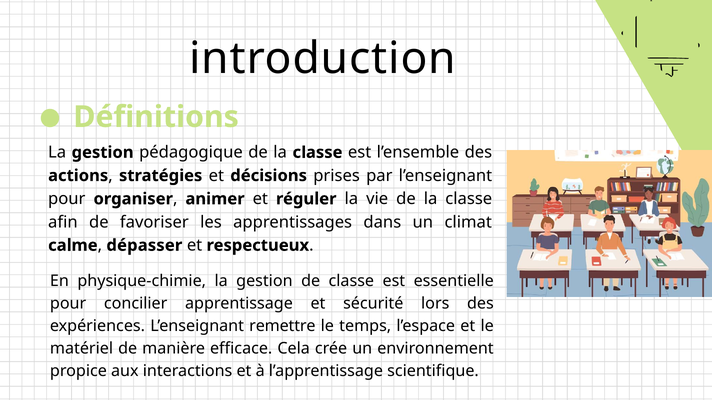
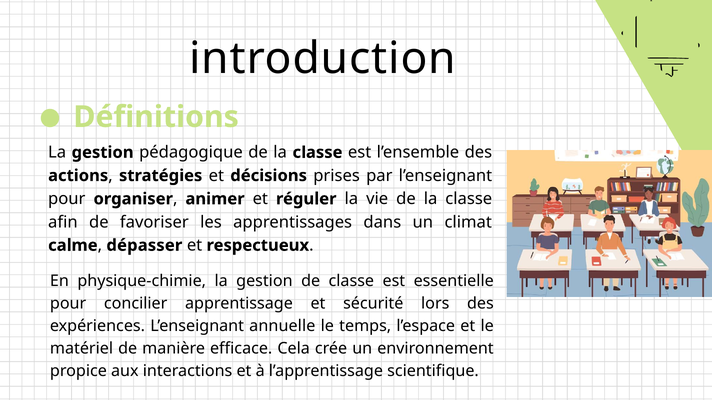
remettre: remettre -> annuelle
